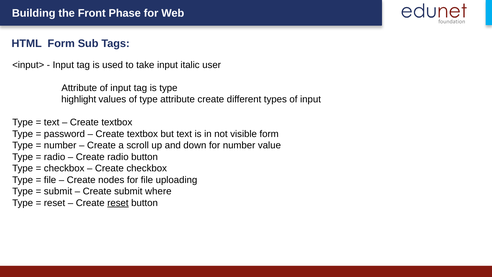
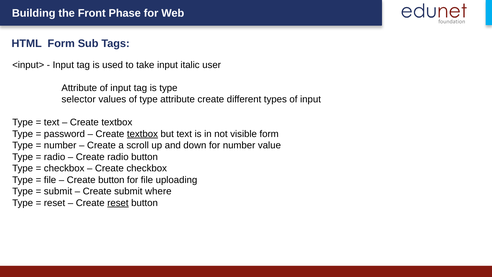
highlight: highlight -> selector
textbox at (142, 134) underline: none -> present
Create nodes: nodes -> button
